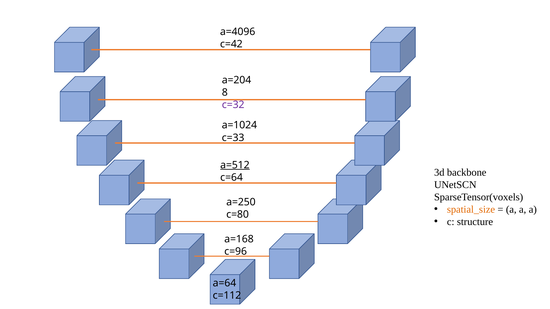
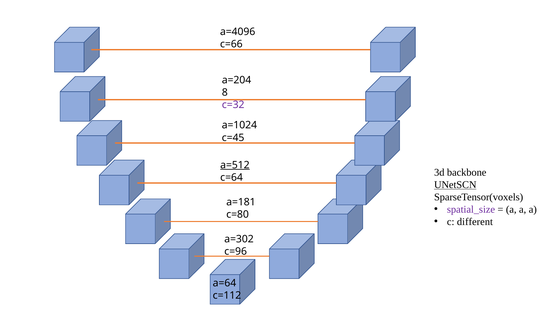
c=42: c=42 -> c=66
c=33: c=33 -> c=45
UNetSCN underline: none -> present
a=250: a=250 -> a=181
spatial_size colour: orange -> purple
structure: structure -> different
a=168: a=168 -> a=302
